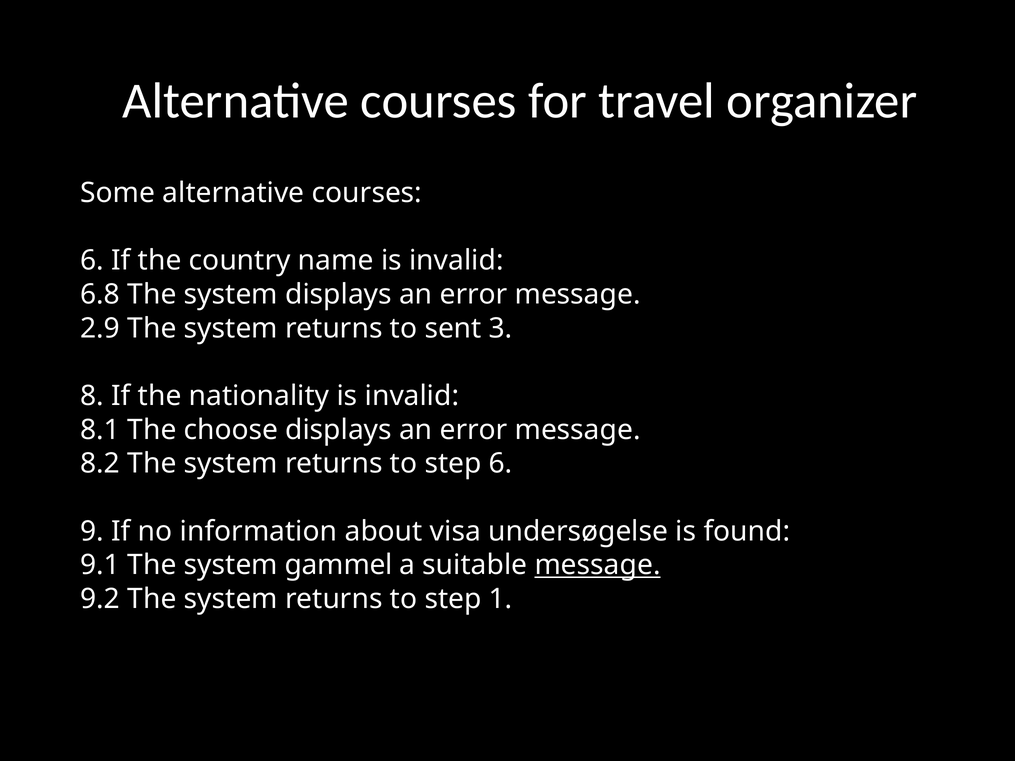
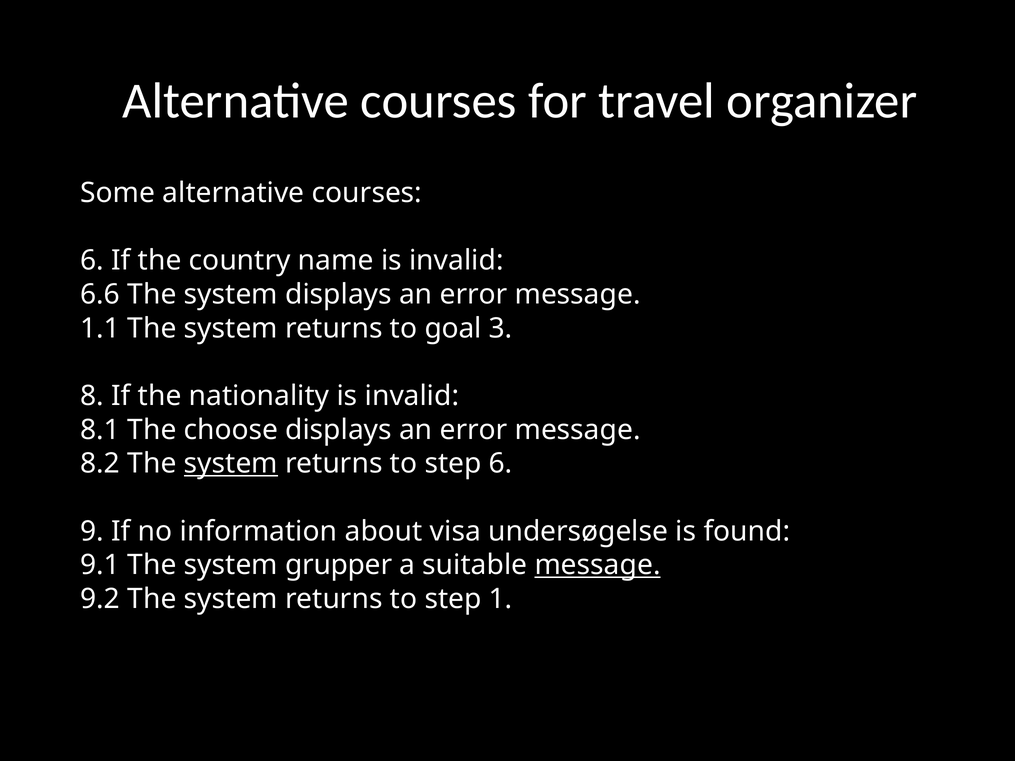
6.8: 6.8 -> 6.6
2.9: 2.9 -> 1.1
sent: sent -> goal
system at (231, 464) underline: none -> present
gammel: gammel -> grupper
